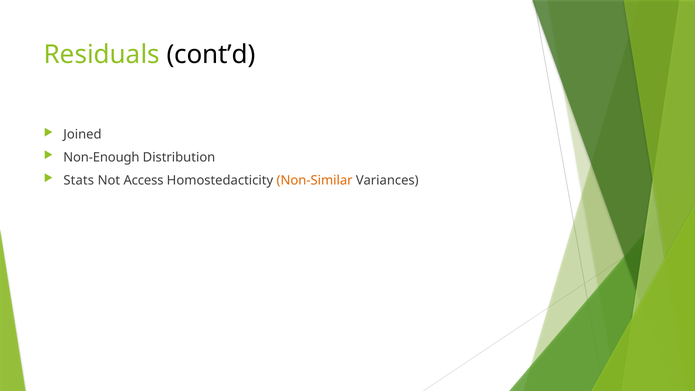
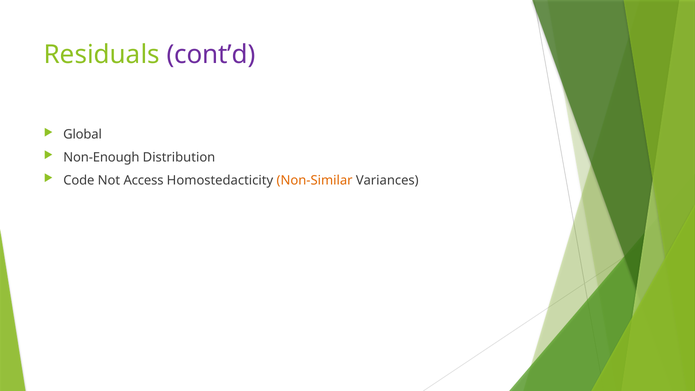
cont’d colour: black -> purple
Joined: Joined -> Global
Stats: Stats -> Code
